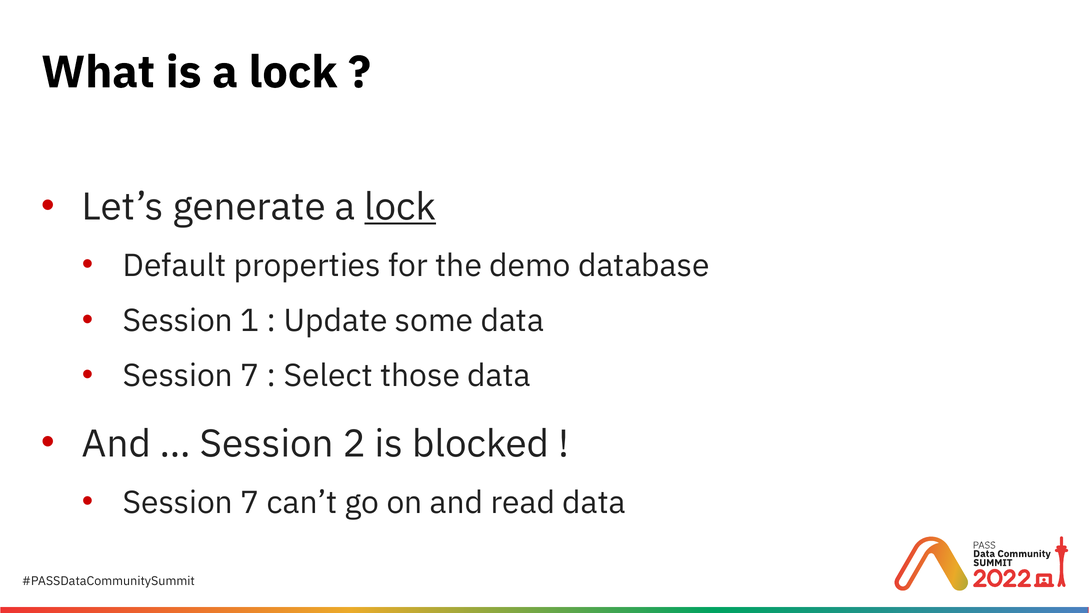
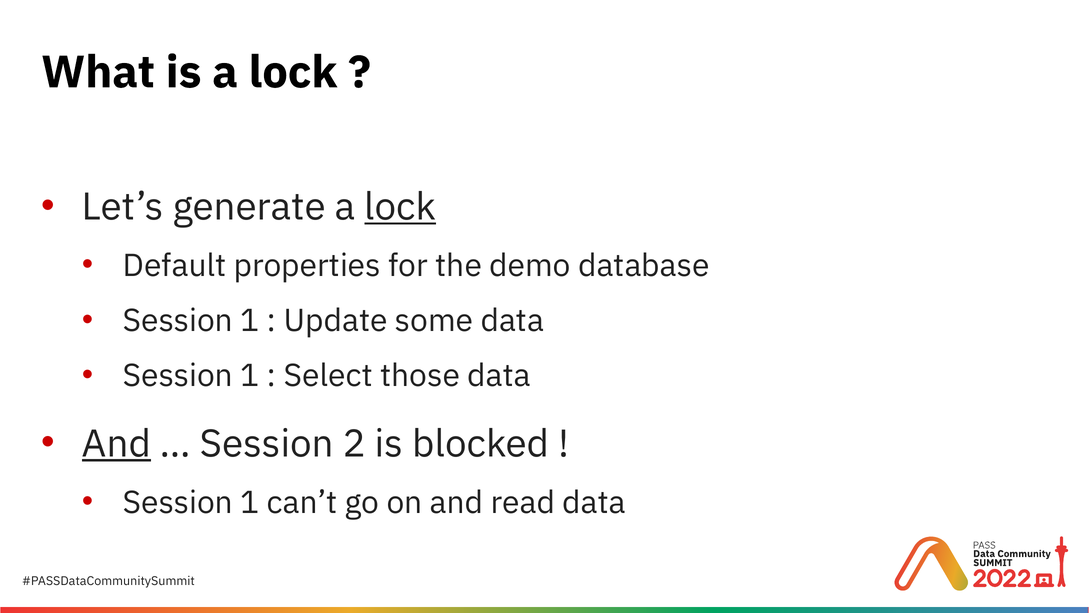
7 at (250, 376): 7 -> 1
And at (116, 443) underline: none -> present
7 at (250, 502): 7 -> 1
